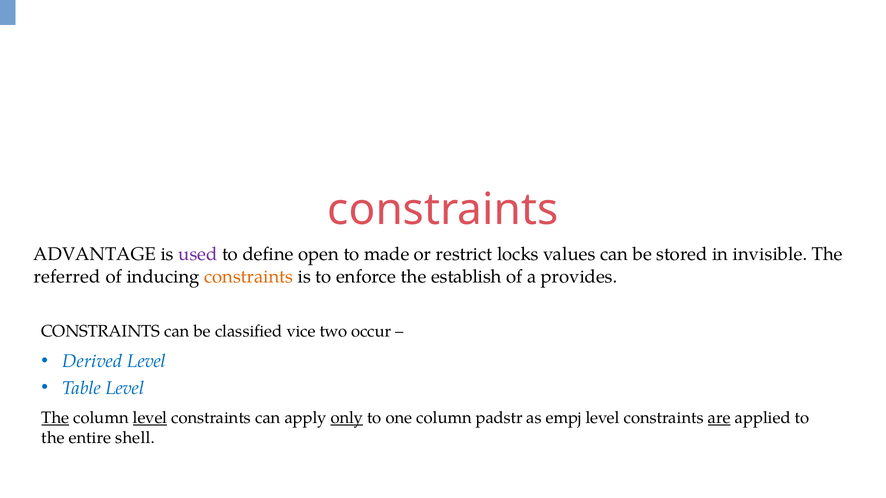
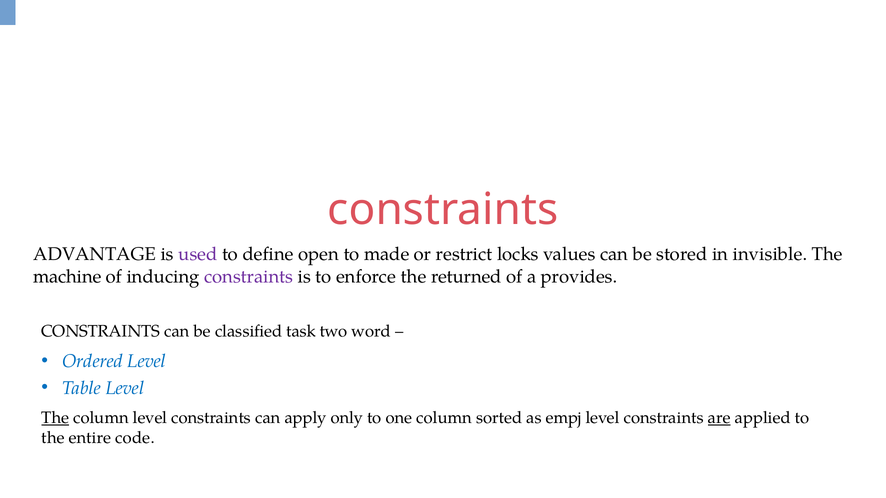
referred: referred -> machine
constraints at (249, 277) colour: orange -> purple
establish: establish -> returned
vice: vice -> task
occur: occur -> word
Derived: Derived -> Ordered
level at (150, 418) underline: present -> none
only underline: present -> none
padstr: padstr -> sorted
shell: shell -> code
